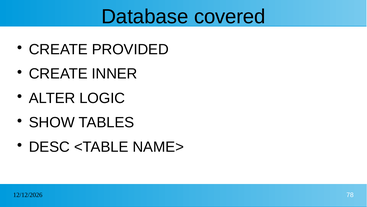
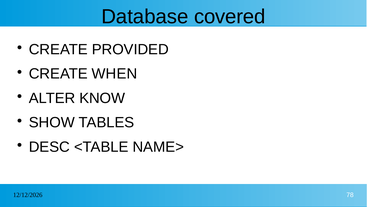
INNER: INNER -> WHEN
LOGIC: LOGIC -> KNOW
